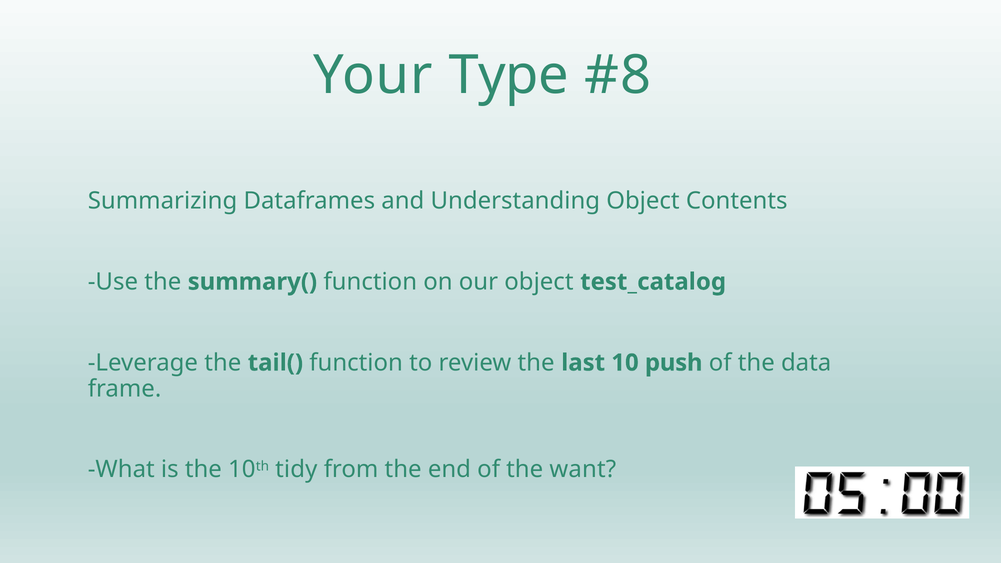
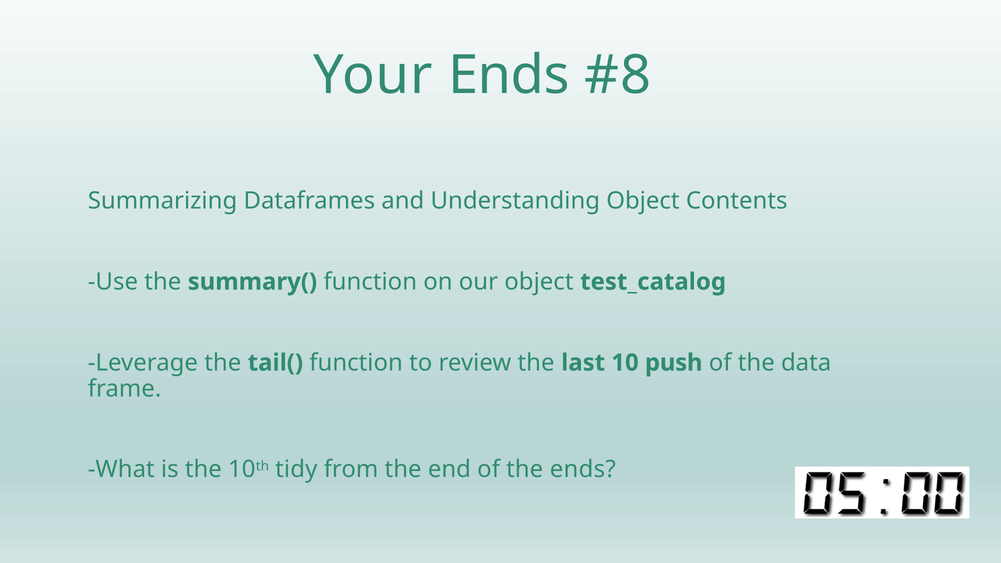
Your Type: Type -> Ends
the want: want -> ends
